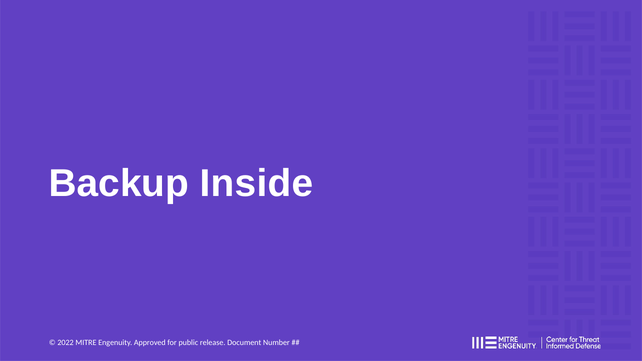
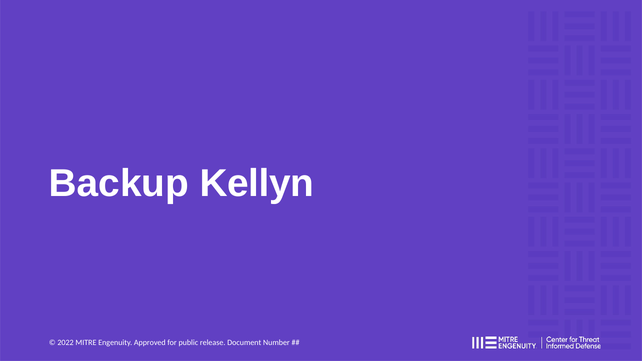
Inside: Inside -> Kellyn
